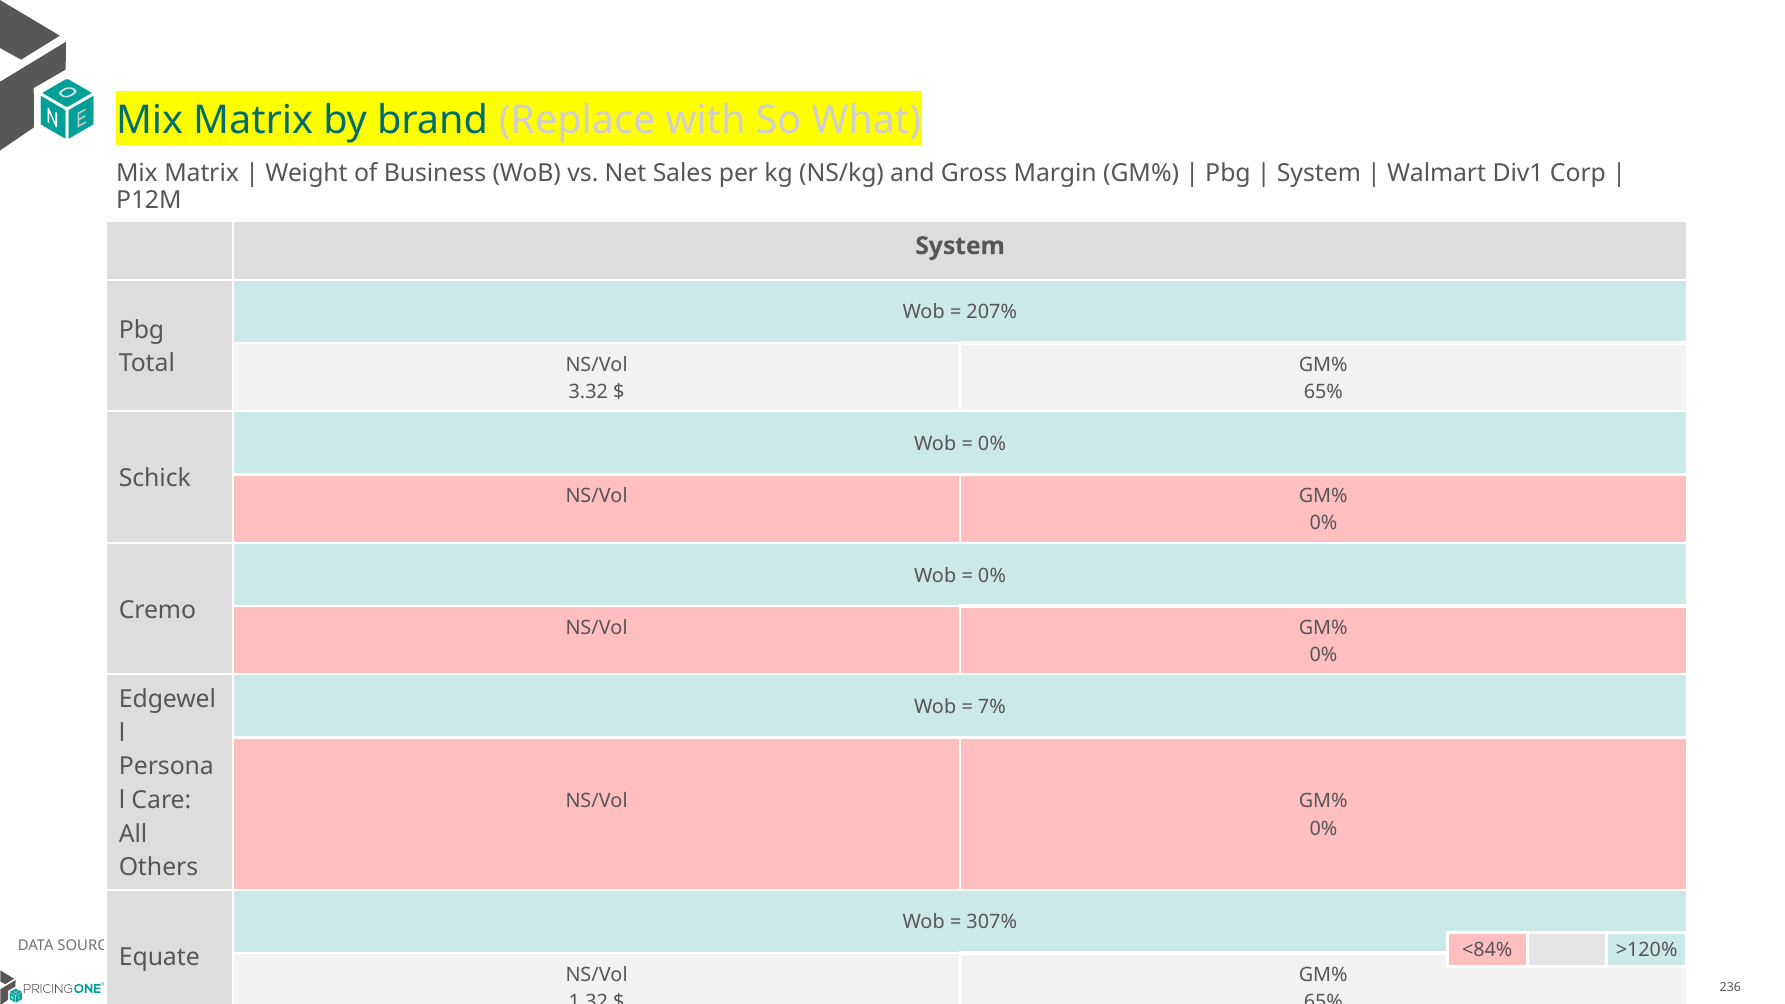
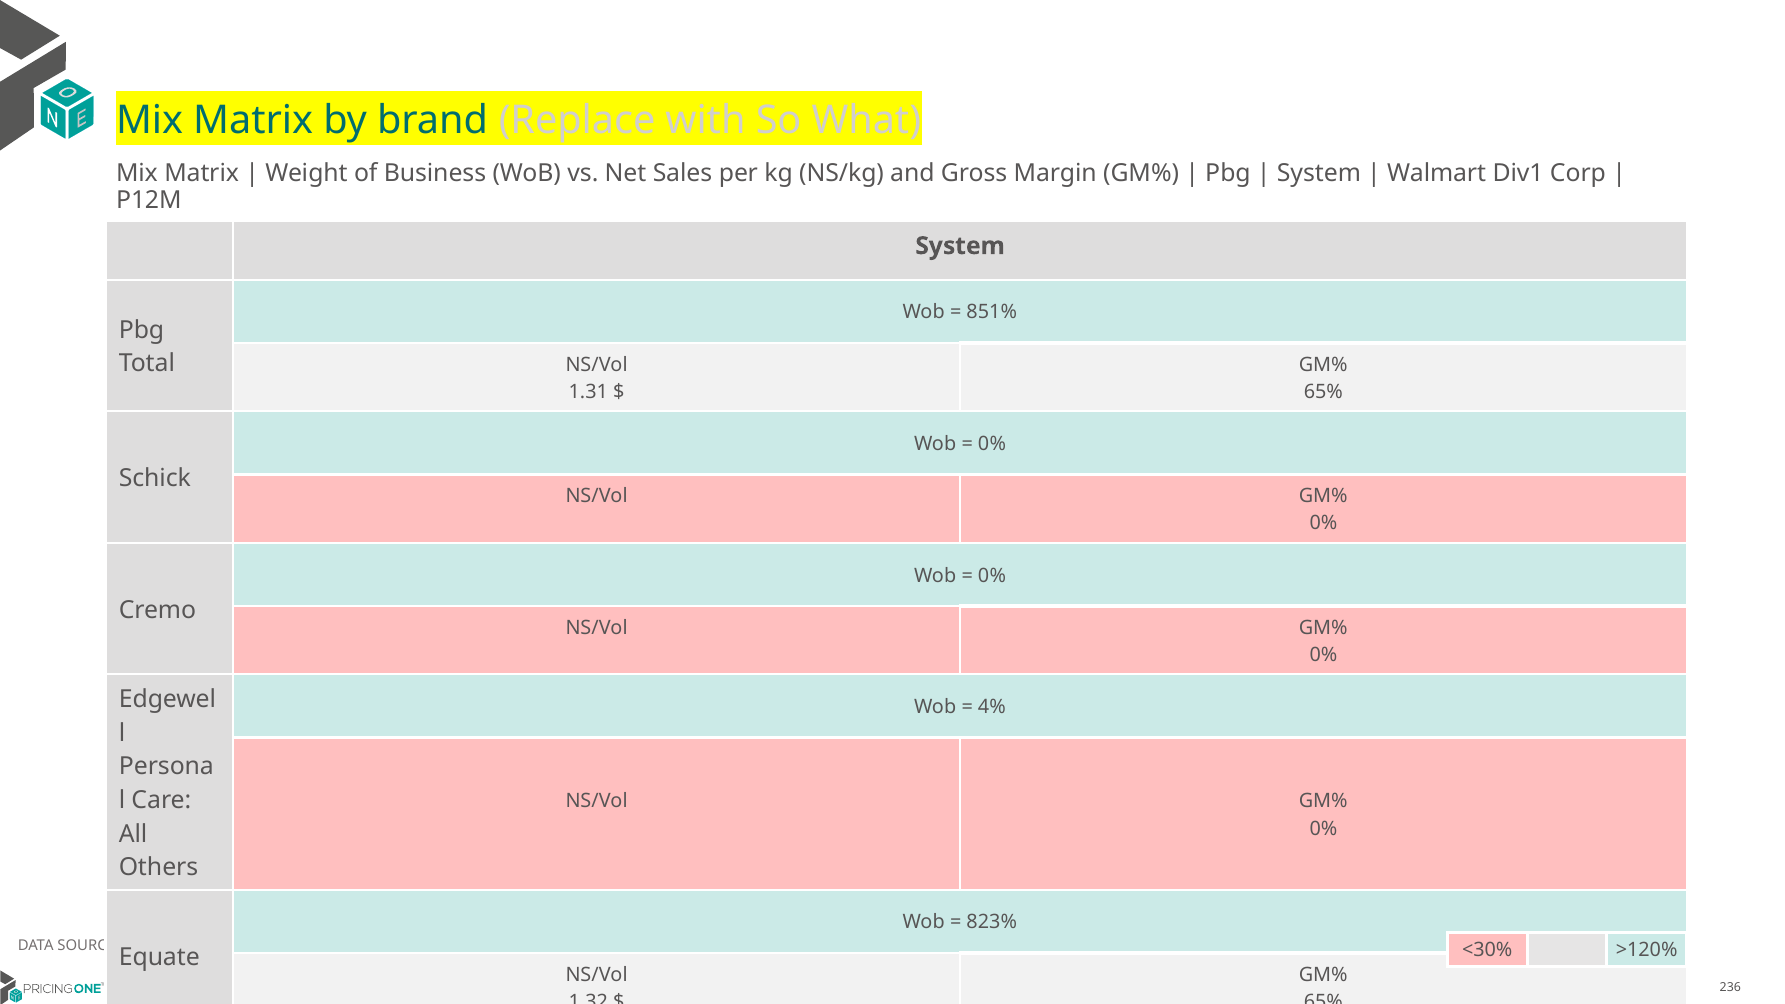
207%: 207% -> 851%
3.32: 3.32 -> 1.31
7%: 7% -> 4%
307%: 307% -> 823%
<84%: <84% -> <30%
